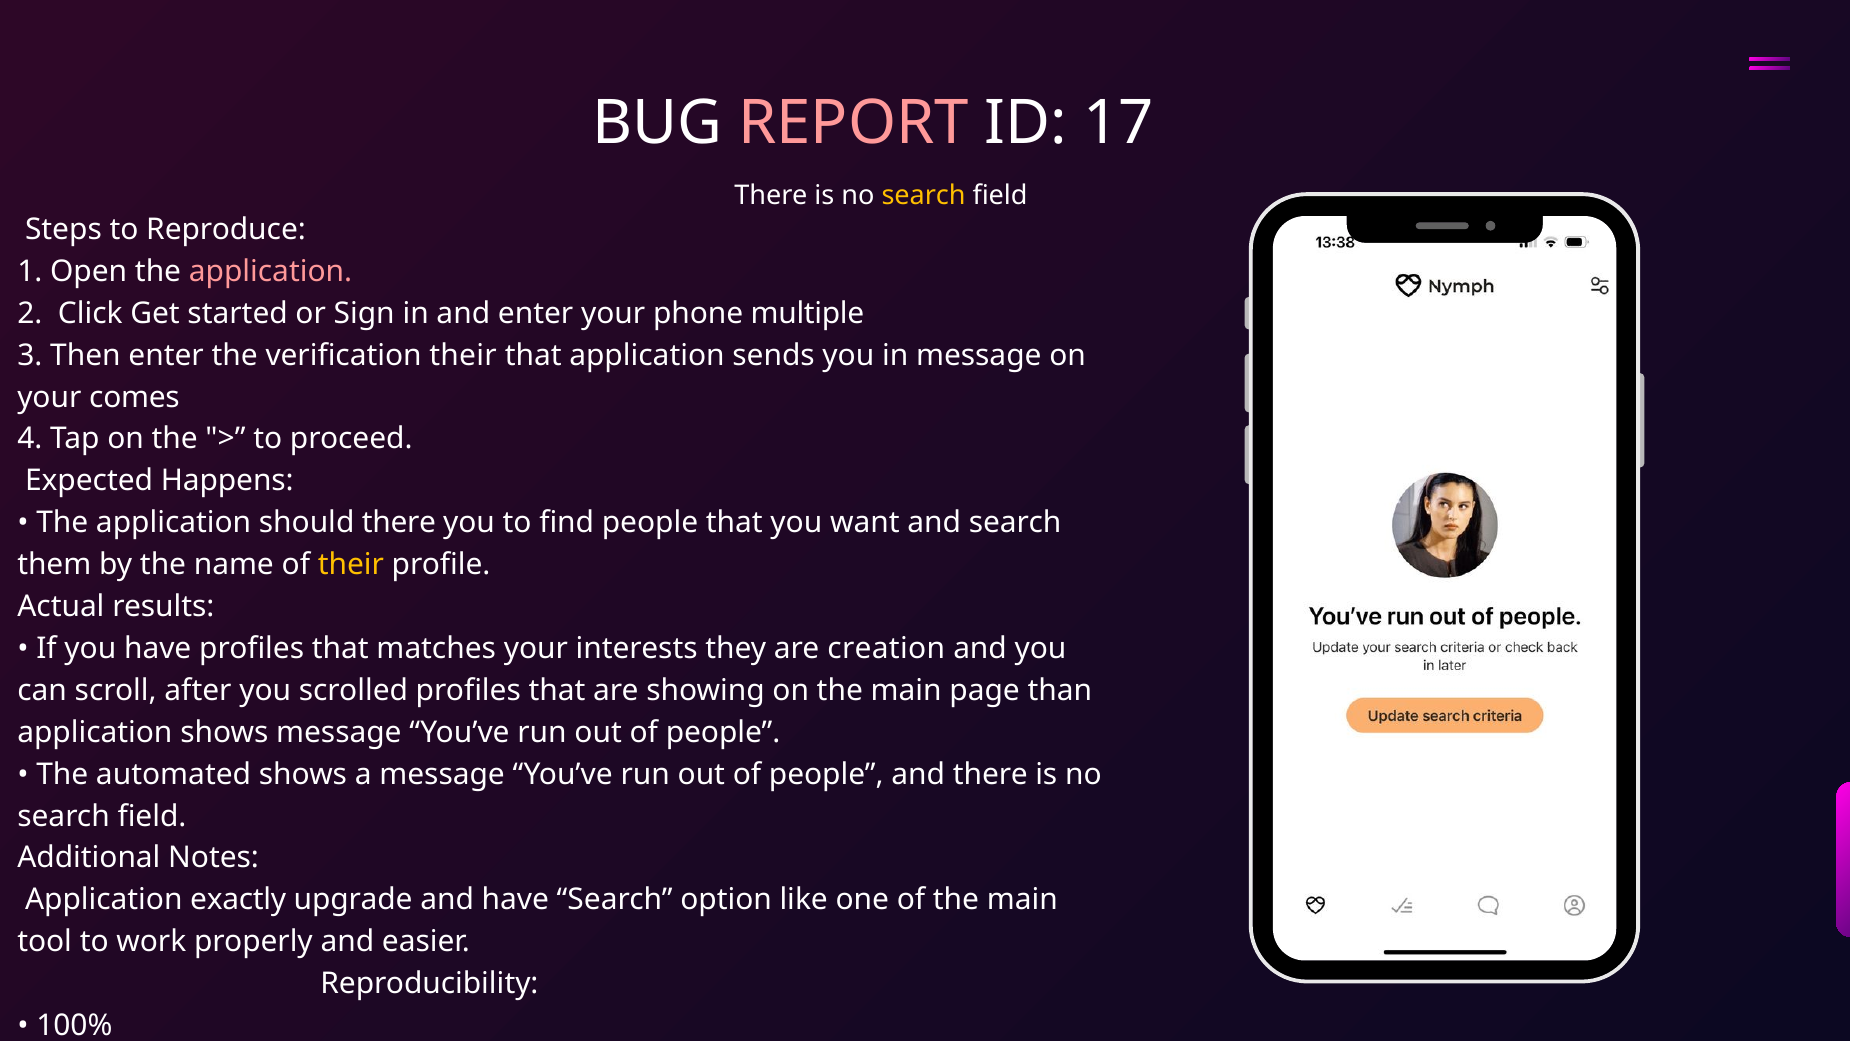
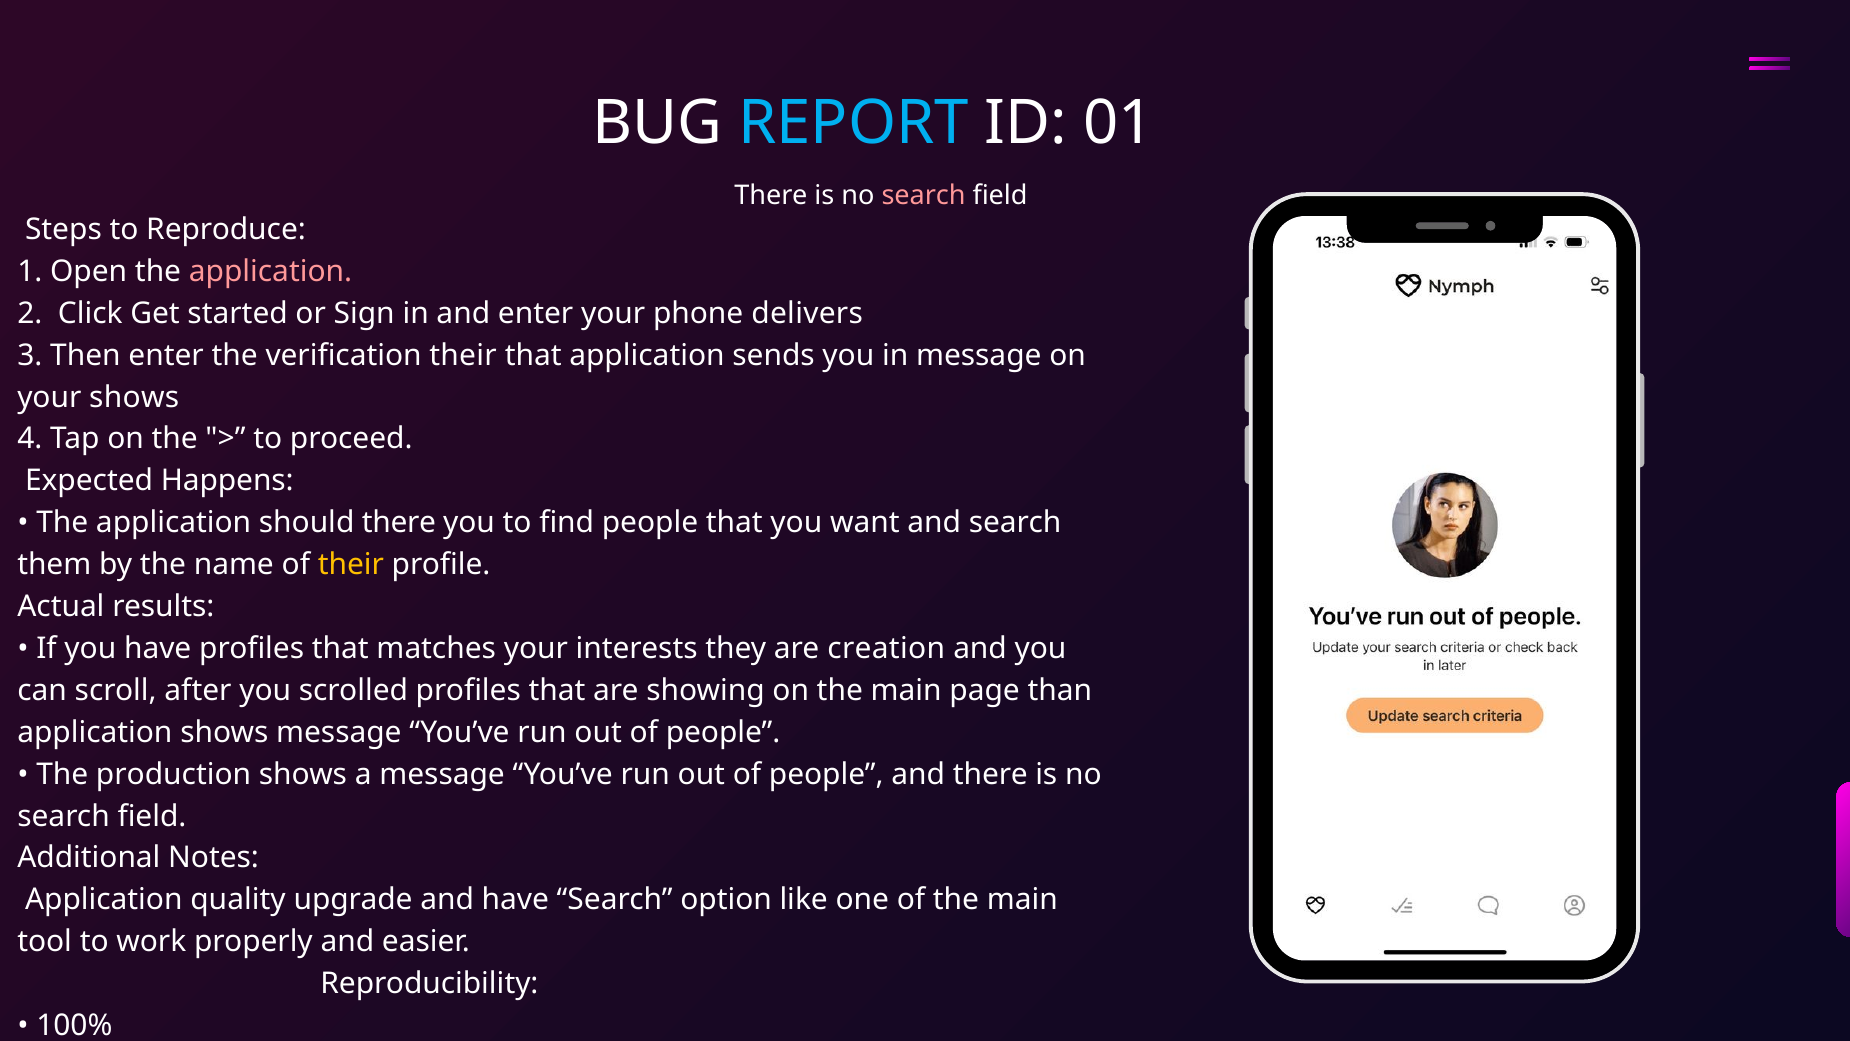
REPORT colour: pink -> light blue
17: 17 -> 01
search at (924, 196) colour: yellow -> pink
multiple: multiple -> delivers
your comes: comes -> shows
automated: automated -> production
exactly: exactly -> quality
